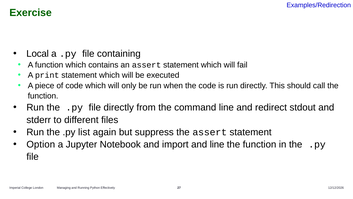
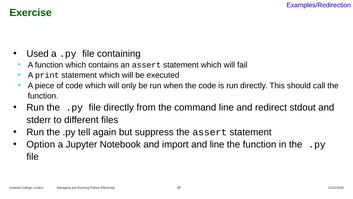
Local: Local -> Used
list: list -> tell
